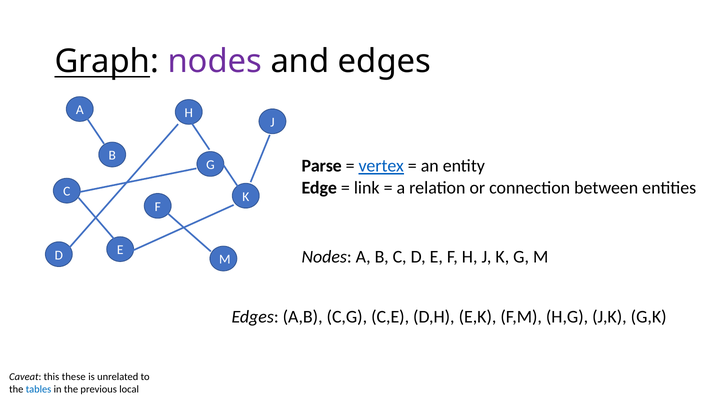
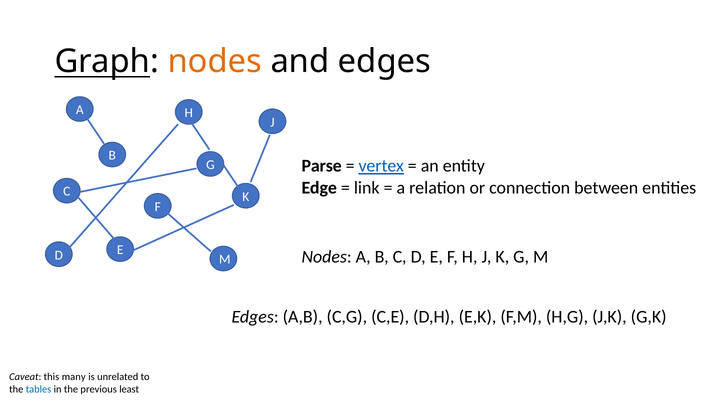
nodes at (215, 62) colour: purple -> orange
these: these -> many
local: local -> least
